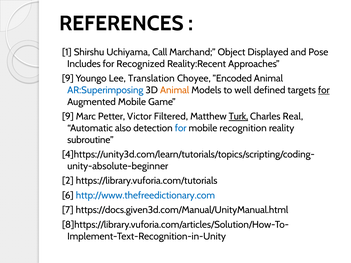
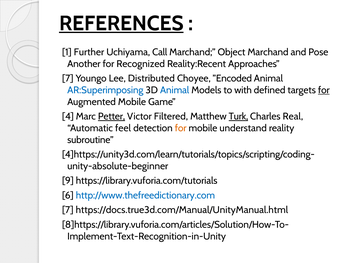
REFERENCES underline: none -> present
Shirshu: Shirshu -> Further
Object Displayed: Displayed -> Marchand
Includes: Includes -> Another
9 at (68, 79): 9 -> 7
Translation: Translation -> Distributed
Animal at (175, 90) colour: orange -> blue
well: well -> with
9 at (68, 117): 9 -> 4
Petter underline: none -> present
also: also -> feel
for at (181, 128) colour: blue -> orange
recognition: recognition -> understand
2: 2 -> 9
https://docs.given3d.com/Manual/UnityManual.html: https://docs.given3d.com/Manual/UnityManual.html -> https://docs.true3d.com/Manual/UnityManual.html
